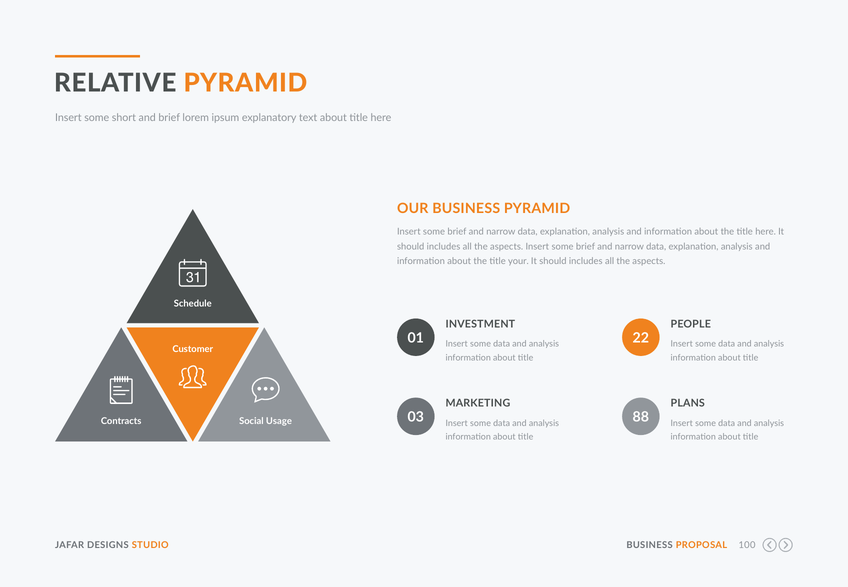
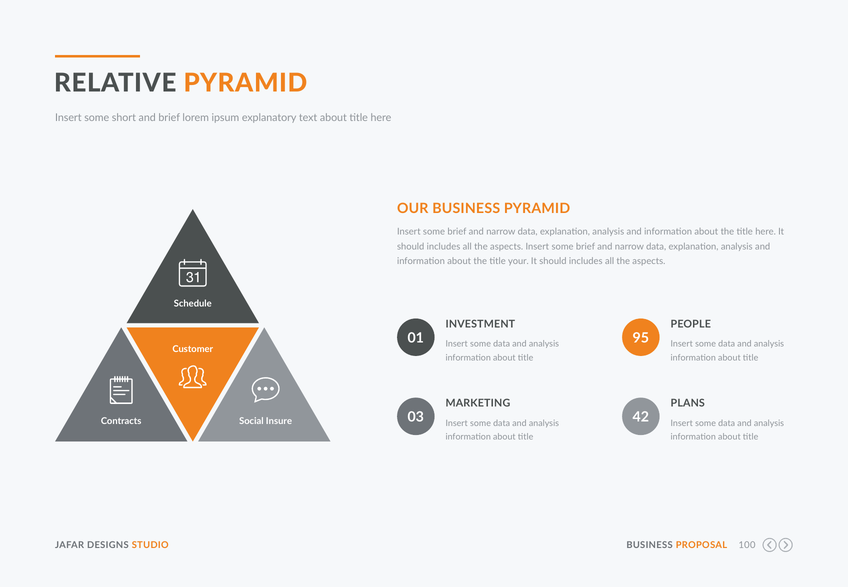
22: 22 -> 95
88: 88 -> 42
Usage: Usage -> Insure
